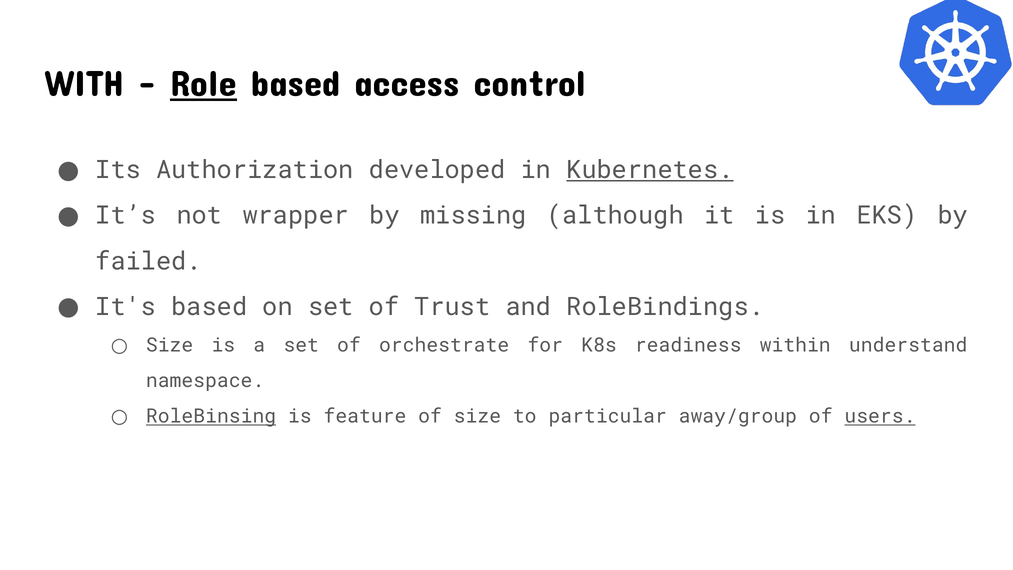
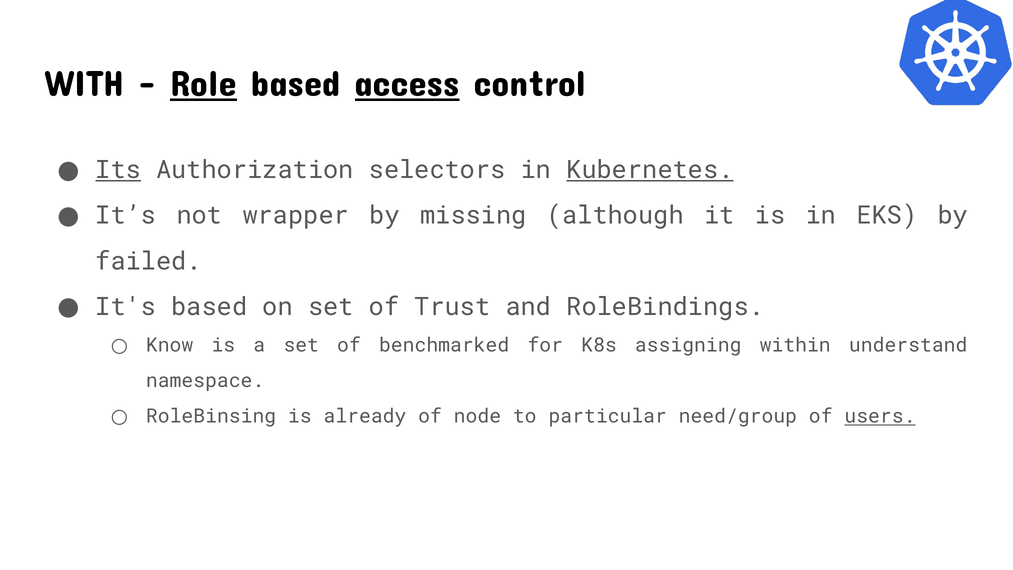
access underline: none -> present
Its underline: none -> present
developed: developed -> selectors
Size at (170, 345): Size -> Know
orchestrate: orchestrate -> benchmarked
readiness: readiness -> assigning
RoleBinsing underline: present -> none
feature: feature -> already
of size: size -> node
away/group: away/group -> need/group
